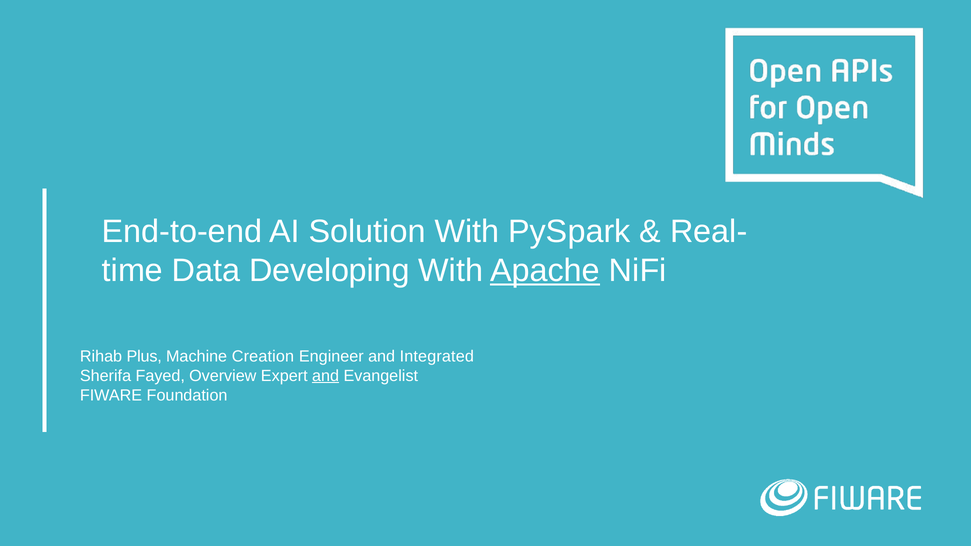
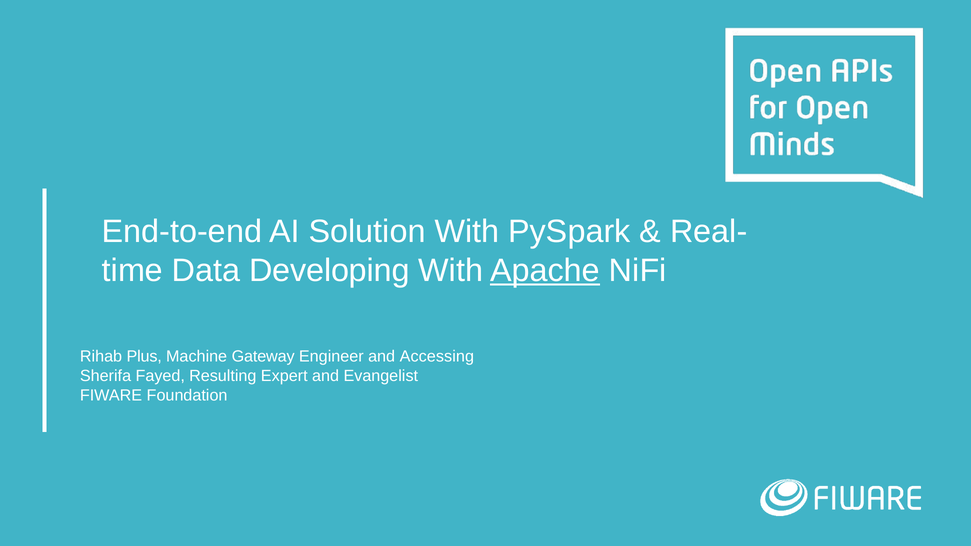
Creation: Creation -> Gateway
Integrated: Integrated -> Accessing
Overview: Overview -> Resulting
and at (326, 376) underline: present -> none
